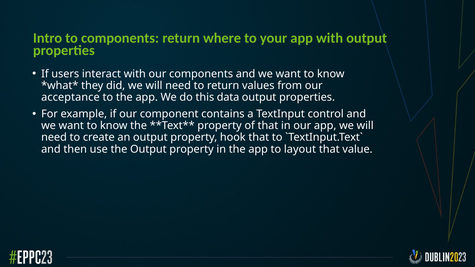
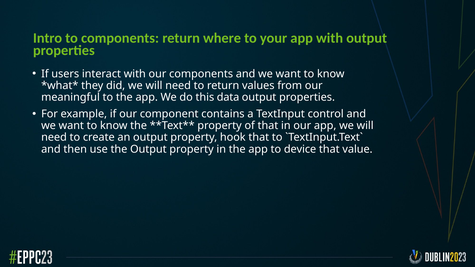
acceptance: acceptance -> meaningful
layout: layout -> device
